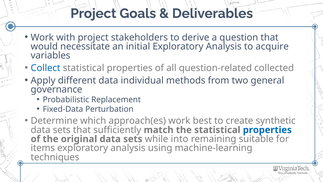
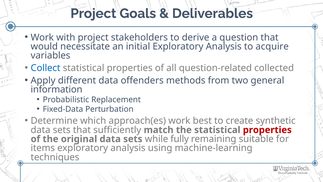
individual: individual -> offenders
governance: governance -> information
properties at (267, 130) colour: blue -> red
into: into -> fully
